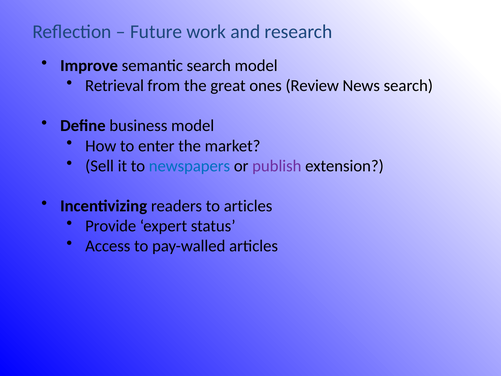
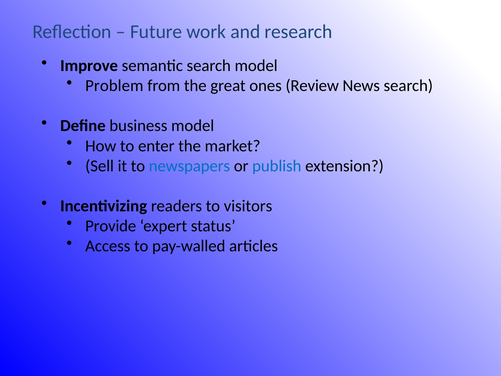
Retrieval: Retrieval -> Problem
publish colour: purple -> blue
to articles: articles -> visitors
